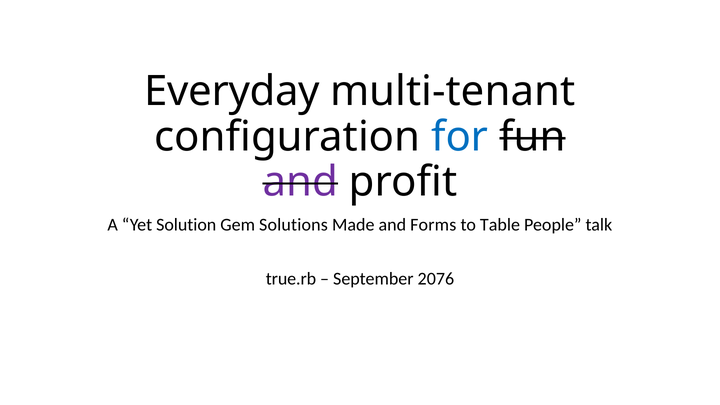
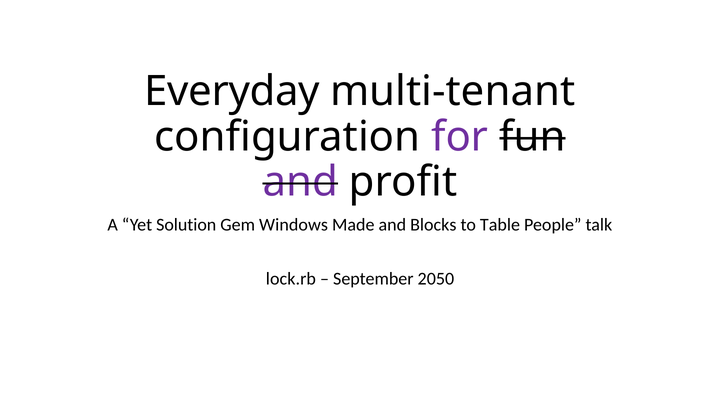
for colour: blue -> purple
Solutions: Solutions -> Windows
Forms: Forms -> Blocks
true.rb: true.rb -> lock.rb
2076: 2076 -> 2050
